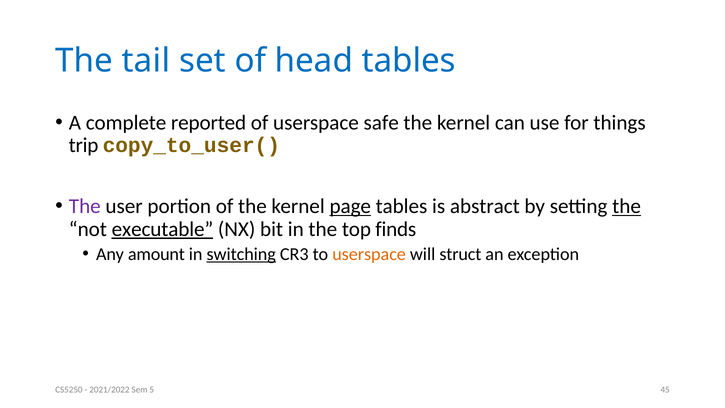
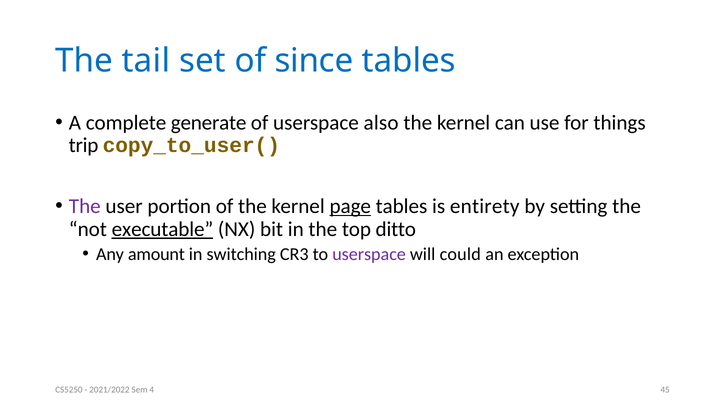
head: head -> since
reported: reported -> generate
safe: safe -> also
abstract: abstract -> entirety
the at (627, 206) underline: present -> none
finds: finds -> ditto
switching underline: present -> none
userspace at (369, 254) colour: orange -> purple
struct: struct -> could
5: 5 -> 4
